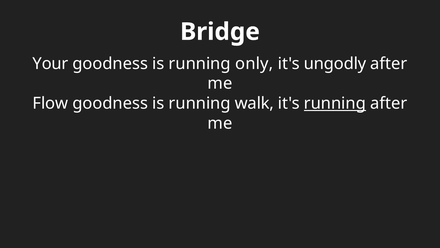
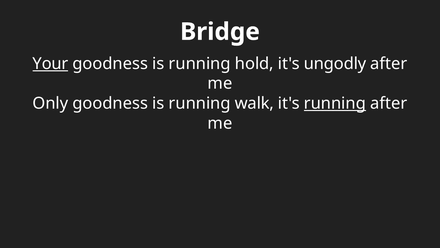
Your underline: none -> present
only: only -> hold
Flow: Flow -> Only
